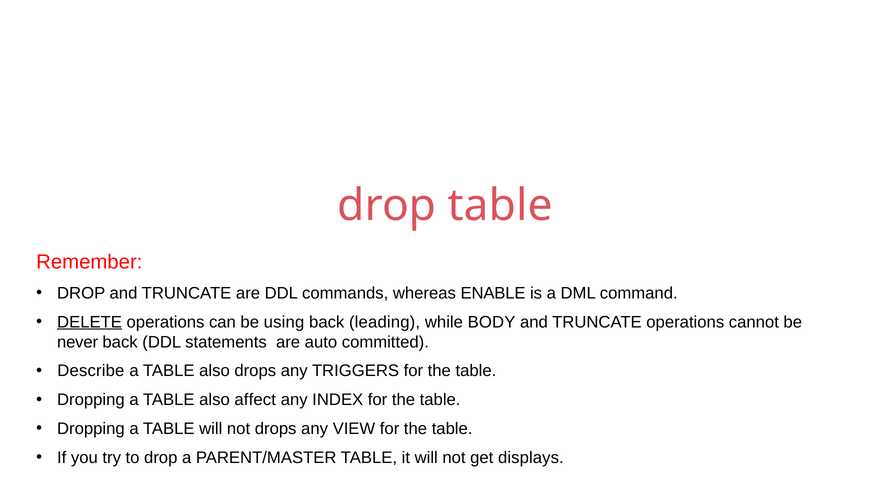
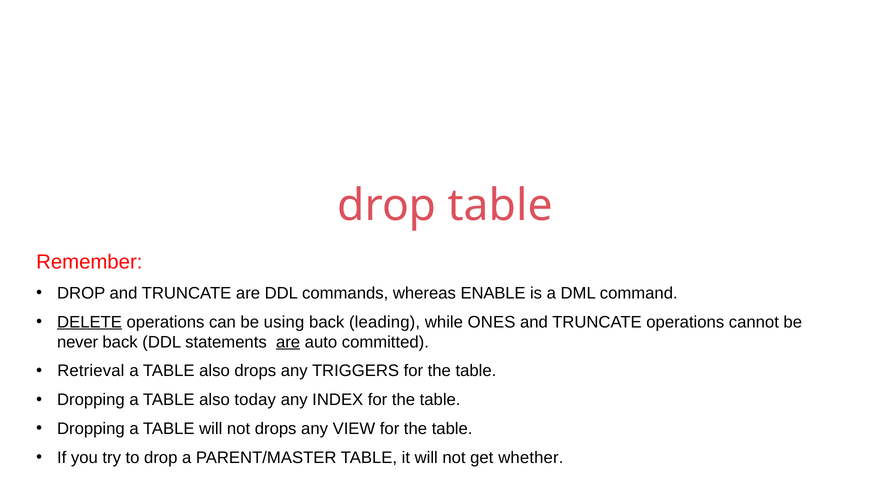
BODY: BODY -> ONES
are at (288, 342) underline: none -> present
Describe: Describe -> Retrieval
affect: affect -> today
displays: displays -> whether
